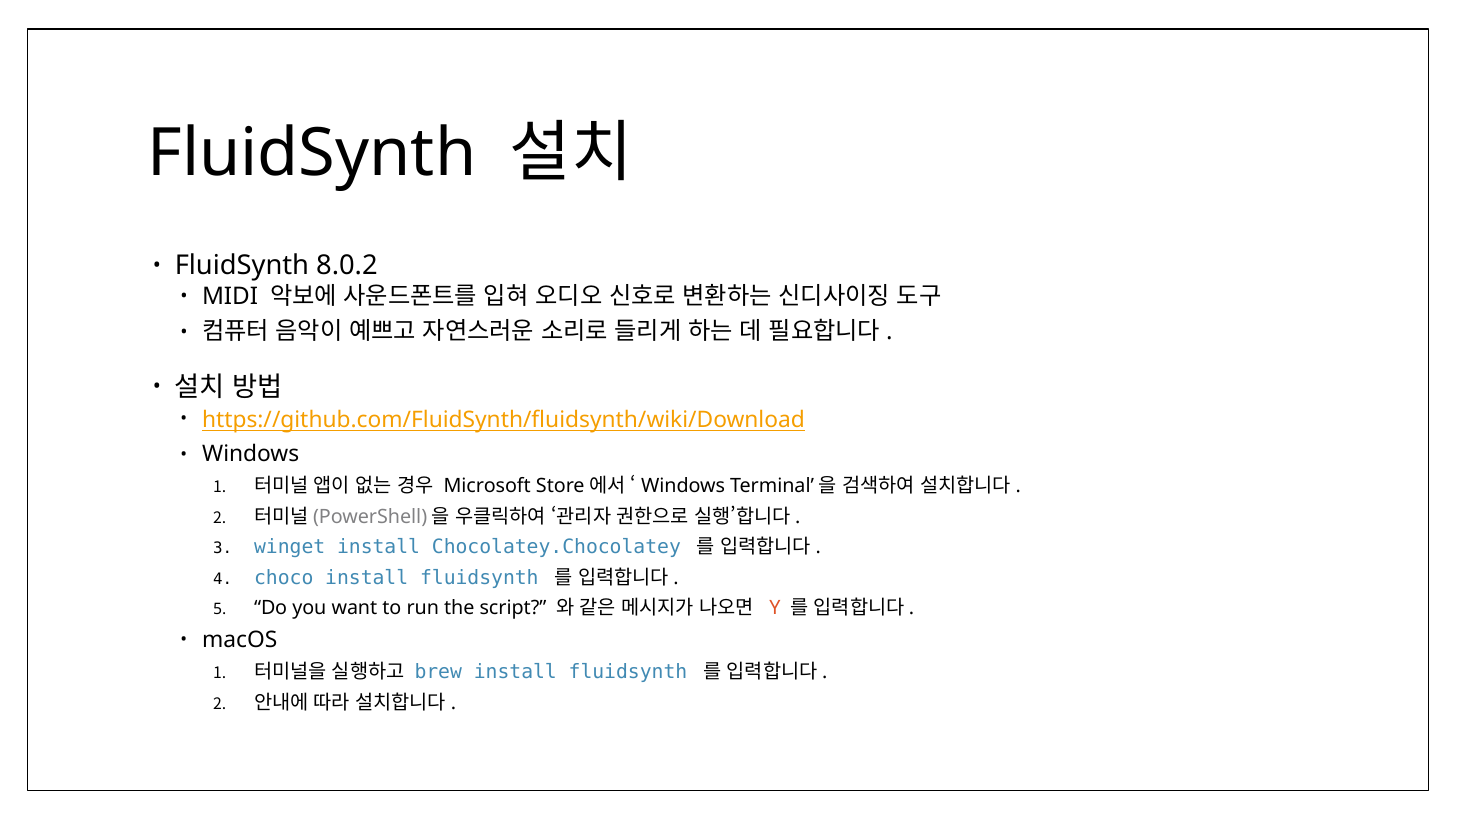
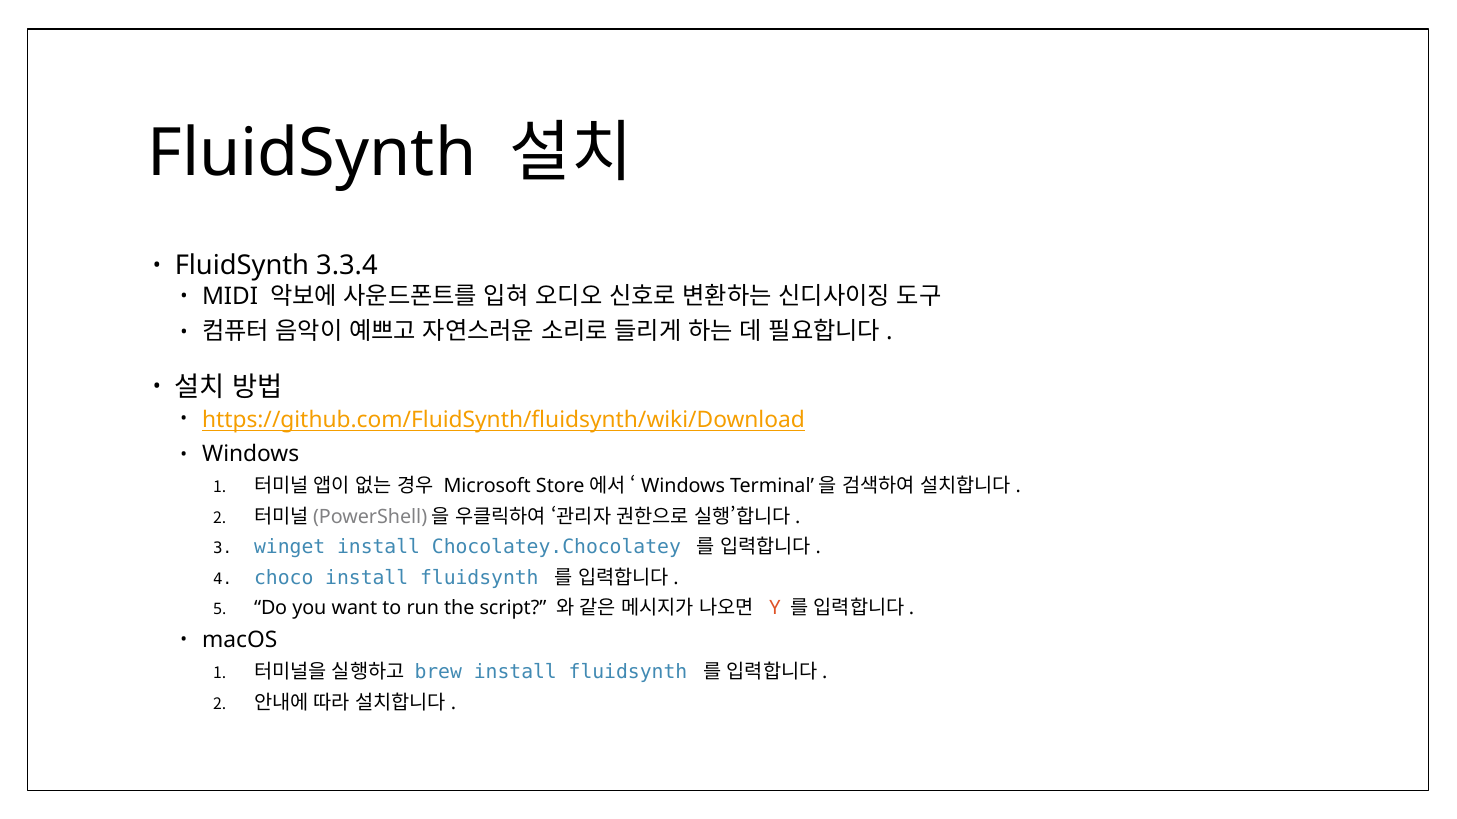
8.0.2: 8.0.2 -> 3.3.4
